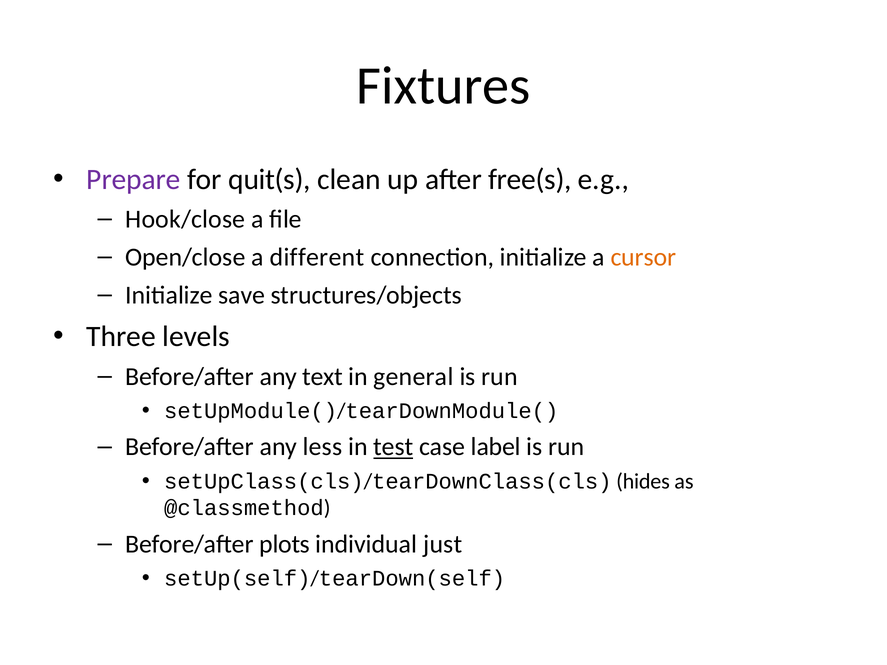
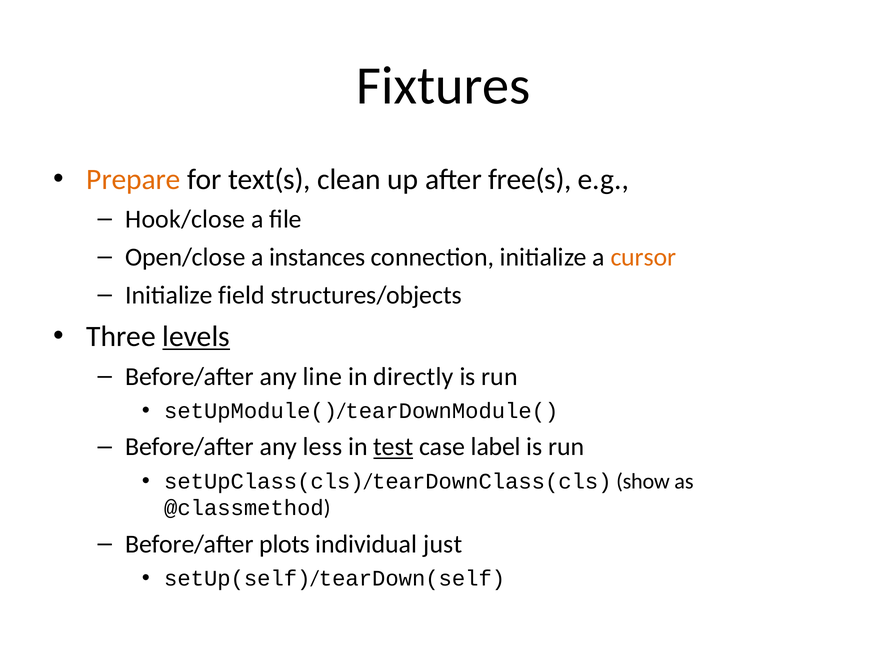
Prepare colour: purple -> orange
quit(s: quit(s -> text(s
different: different -> instances
save: save -> field
levels underline: none -> present
text: text -> line
general: general -> directly
hides: hides -> show
